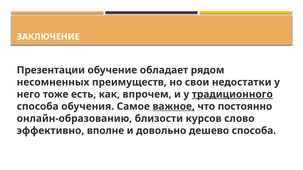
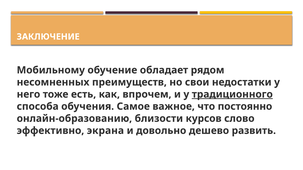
Презентации: Презентации -> Мобильному
важное underline: present -> none
вполне: вполне -> экрана
дешево способа: способа -> развить
